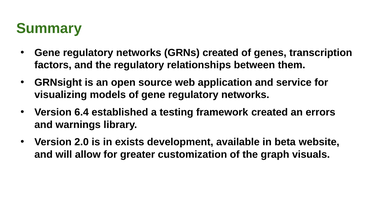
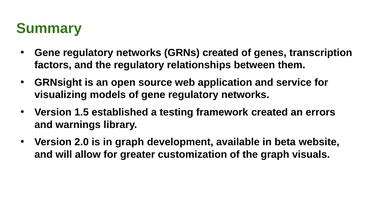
6.4: 6.4 -> 1.5
in exists: exists -> graph
